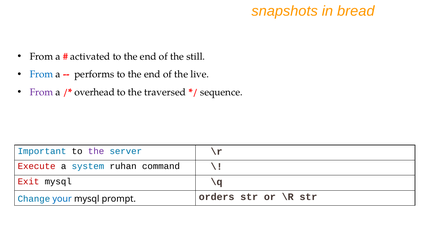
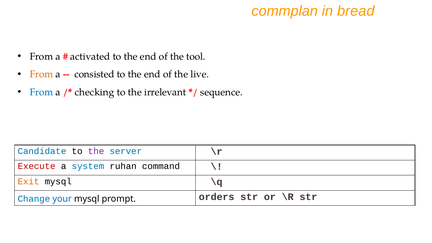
snapshots: snapshots -> commplan
still: still -> tool
From at (41, 74) colour: blue -> orange
performs: performs -> consisted
From at (41, 92) colour: purple -> blue
overhead: overhead -> checking
traversed: traversed -> irrelevant
Important: Important -> Candidate
Exit colour: red -> orange
